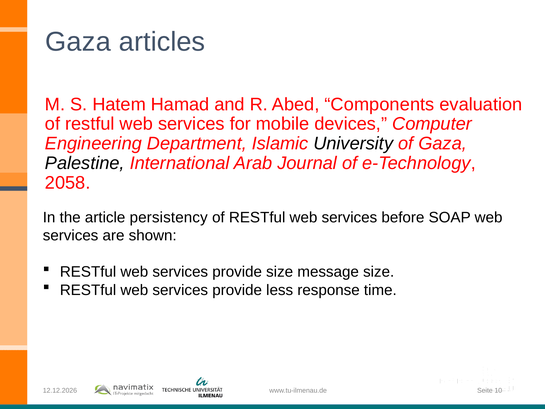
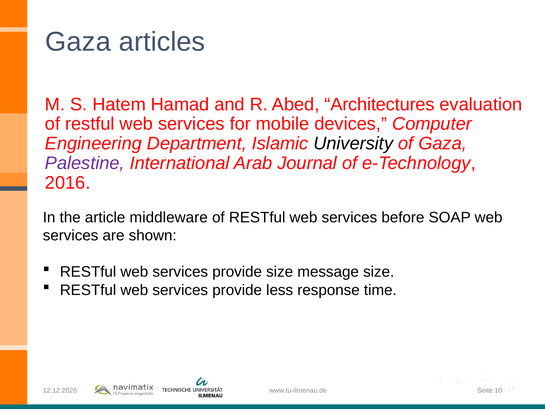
Components: Components -> Architectures
Palestine colour: black -> purple
2058: 2058 -> 2016
persistency: persistency -> middleware
